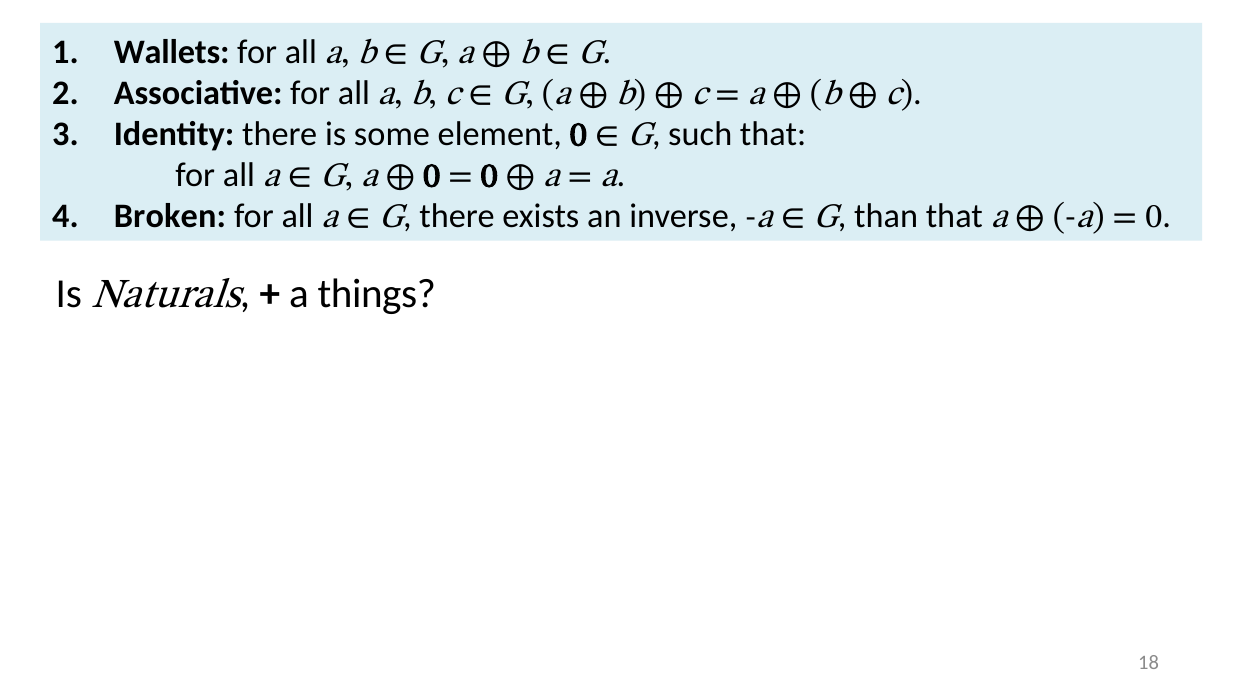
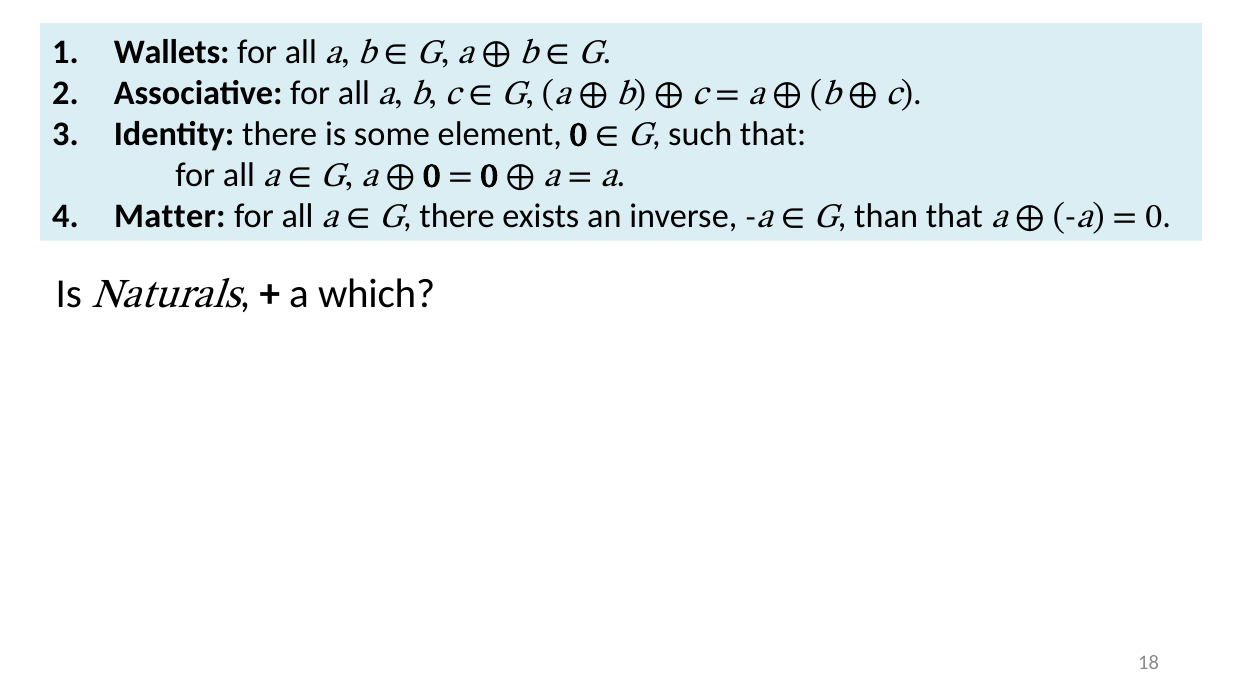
Broken: Broken -> Matter
things: things -> which
